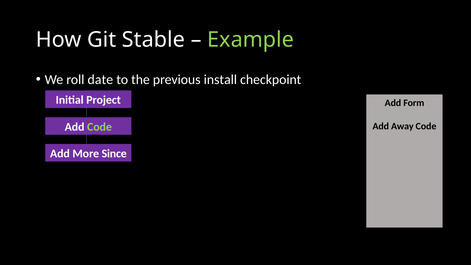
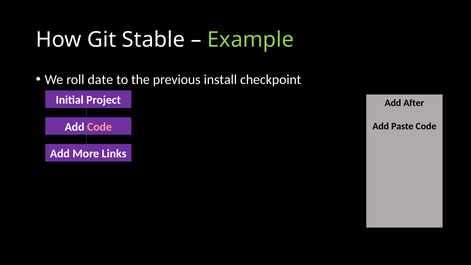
Form: Form -> After
Code at (100, 127) colour: light green -> pink
Away: Away -> Paste
Since: Since -> Links
